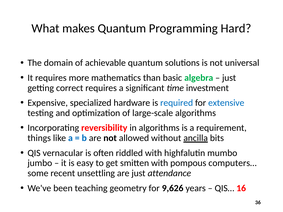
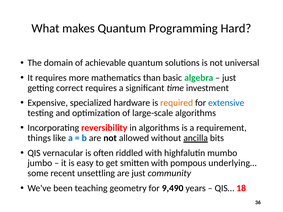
required colour: blue -> orange
computers…: computers… -> underlying…
attendance: attendance -> community
9,626: 9,626 -> 9,490
16: 16 -> 18
